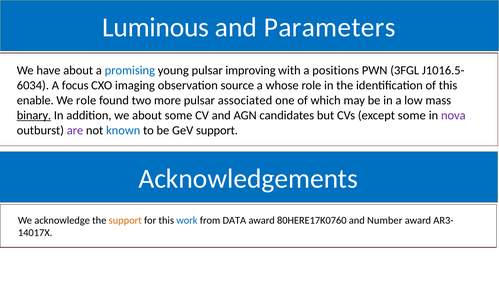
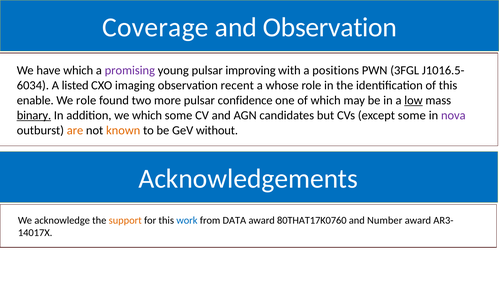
Luminous: Luminous -> Coverage
and Parameters: Parameters -> Observation
have about: about -> which
promising colour: blue -> purple
focus: focus -> listed
source: source -> recent
associated: associated -> confidence
low underline: none -> present
we about: about -> which
are colour: purple -> orange
known colour: blue -> orange
GeV support: support -> without
80HERE17K0760: 80HERE17K0760 -> 80THAT17K0760
